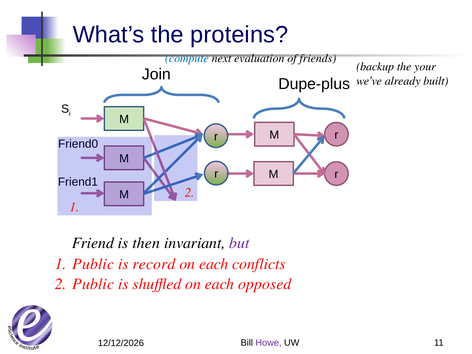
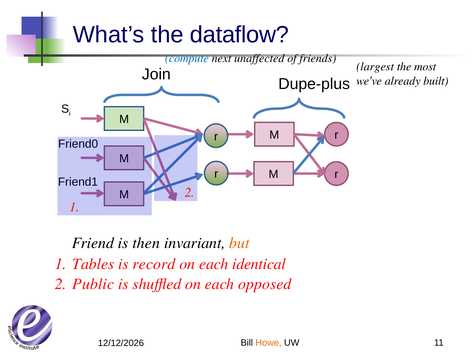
proteins: proteins -> dataflow
evaluation: evaluation -> unaffected
backup: backup -> largest
your: your -> most
but colour: purple -> orange
1 Public: Public -> Tables
conflicts: conflicts -> identical
Howe colour: purple -> orange
